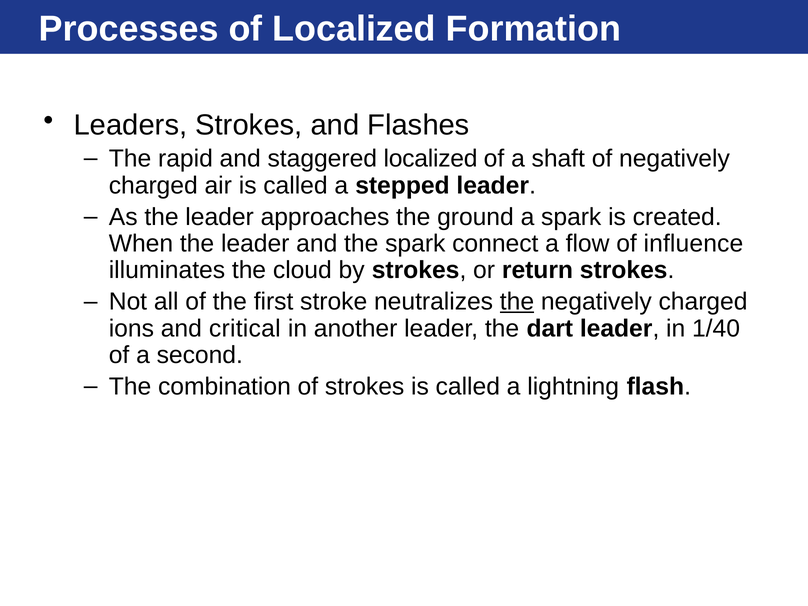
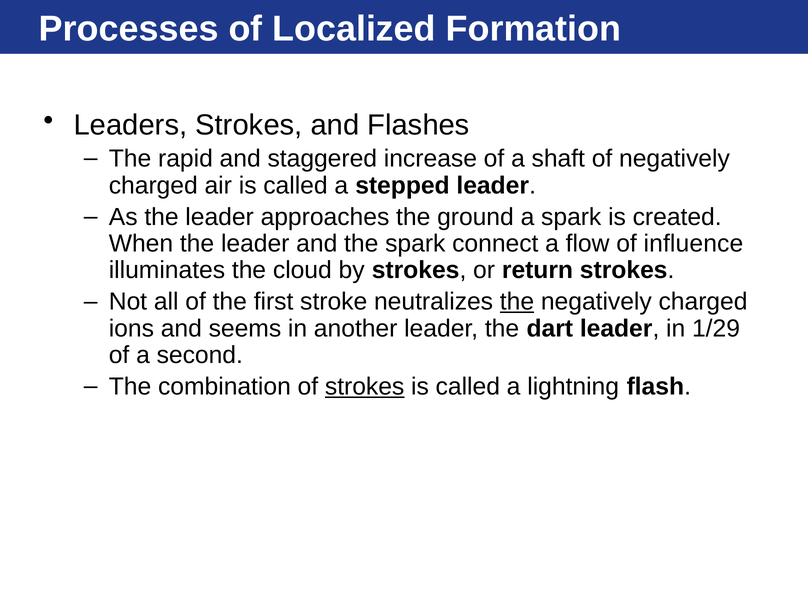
staggered localized: localized -> increase
critical: critical -> seems
1/40: 1/40 -> 1/29
strokes at (365, 387) underline: none -> present
